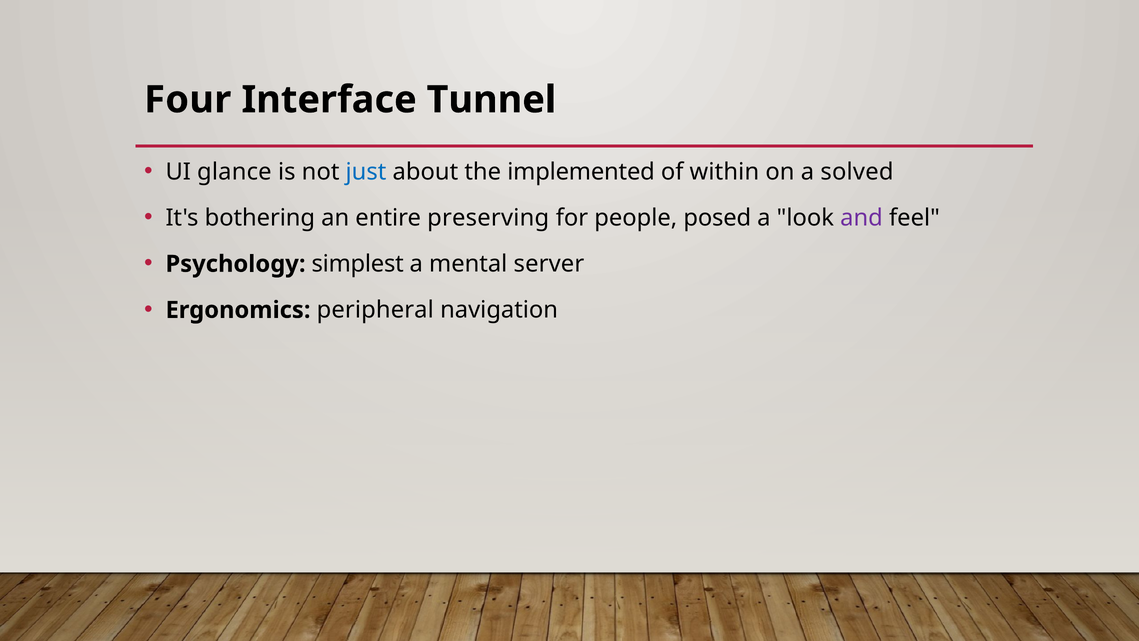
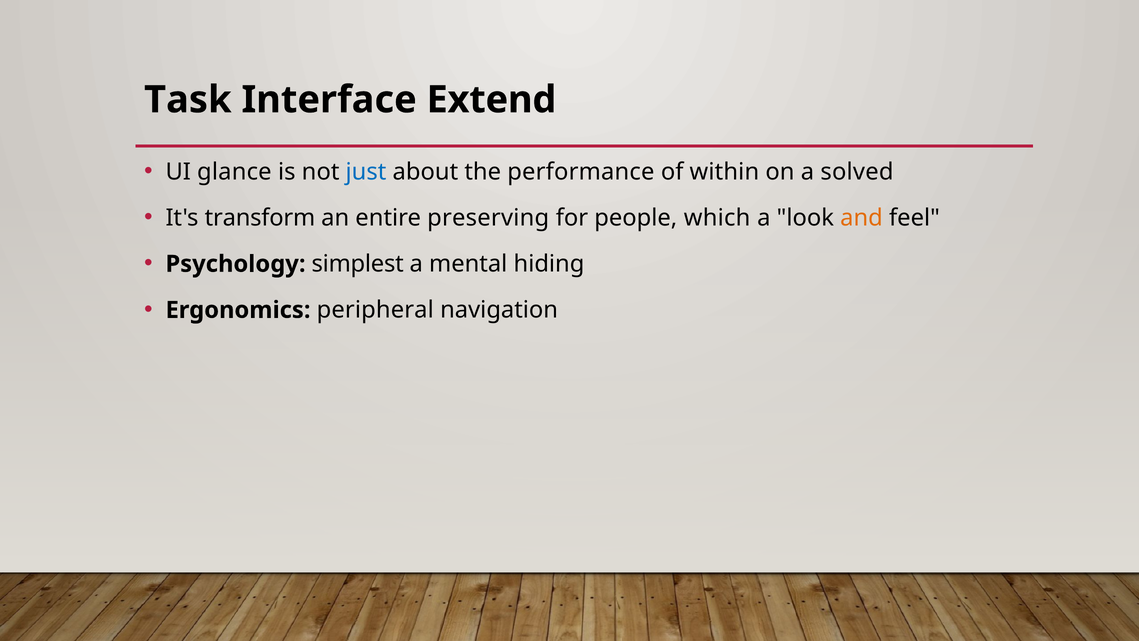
Four: Four -> Task
Tunnel: Tunnel -> Extend
implemented: implemented -> performance
bothering: bothering -> transform
posed: posed -> which
and colour: purple -> orange
server: server -> hiding
